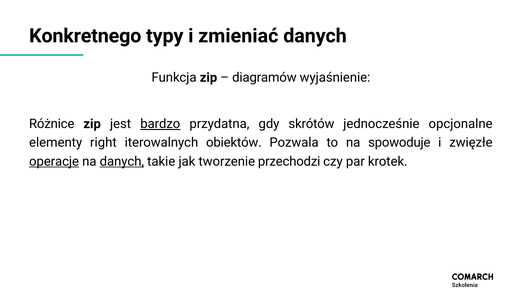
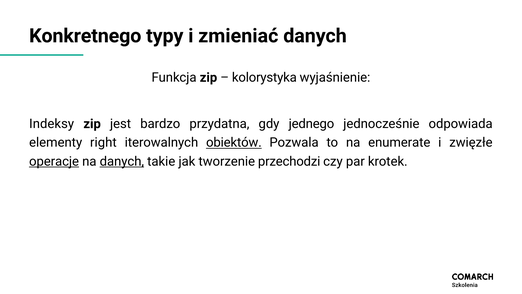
diagramów: diagramów -> kolorystyka
Różnice: Różnice -> Indeksy
bardzo underline: present -> none
skrótów: skrótów -> jednego
opcjonalne: opcjonalne -> odpowiada
obiektów underline: none -> present
spowoduje: spowoduje -> enumerate
